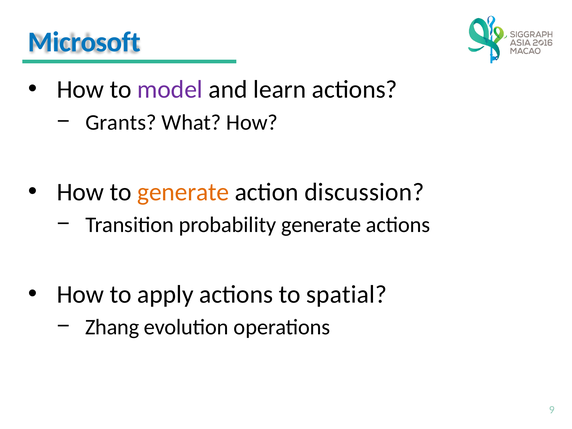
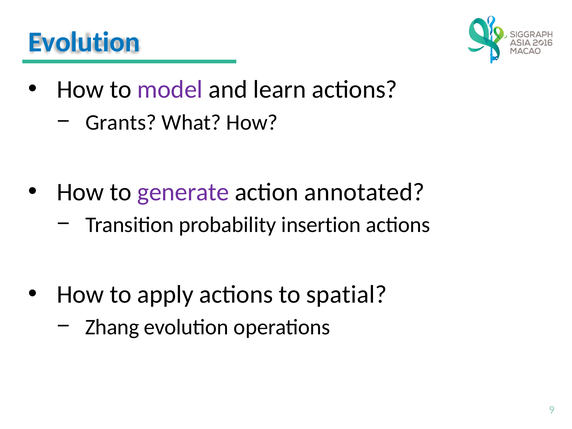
Microsoft at (84, 42): Microsoft -> Evolution
generate at (183, 192) colour: orange -> purple
discussion: discussion -> annotated
probability generate: generate -> insertion
